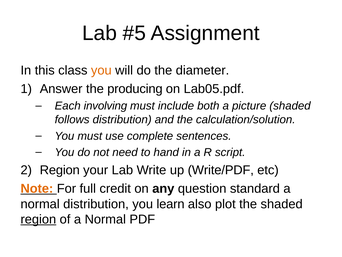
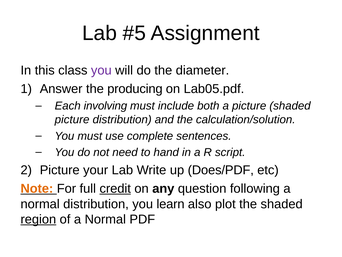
you at (101, 70) colour: orange -> purple
follows at (72, 119): follows -> picture
Region at (60, 170): Region -> Picture
Write/PDF: Write/PDF -> Does/PDF
credit underline: none -> present
standard: standard -> following
